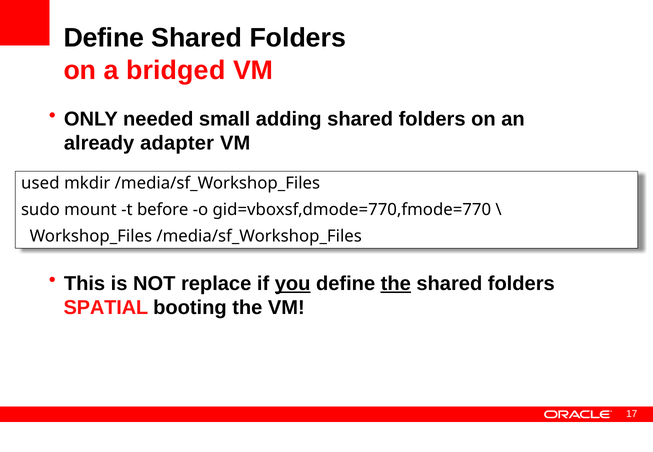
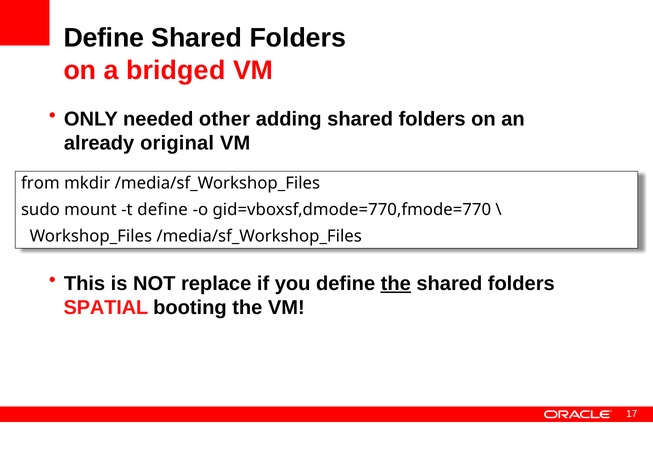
small: small -> other
adapter: adapter -> original
used: used -> from
t before: before -> define
you underline: present -> none
